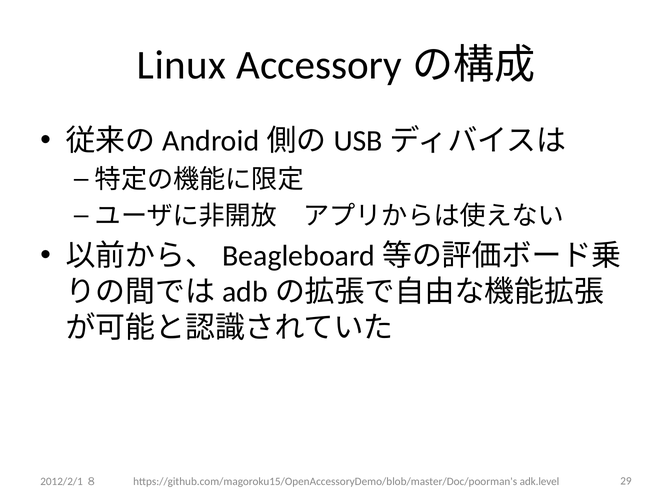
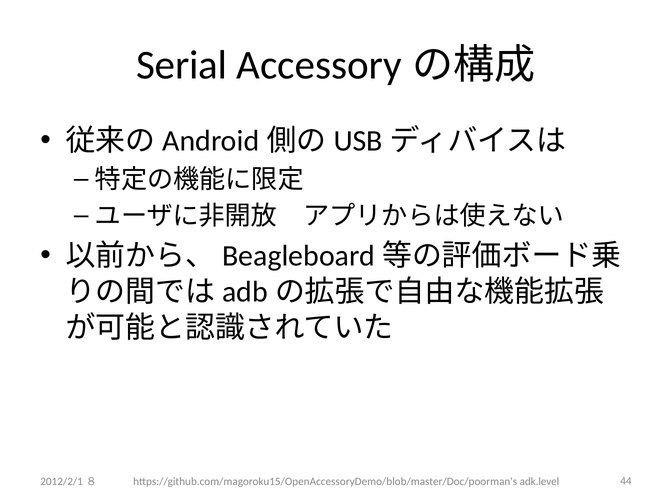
Linux: Linux -> Serial
29: 29 -> 44
